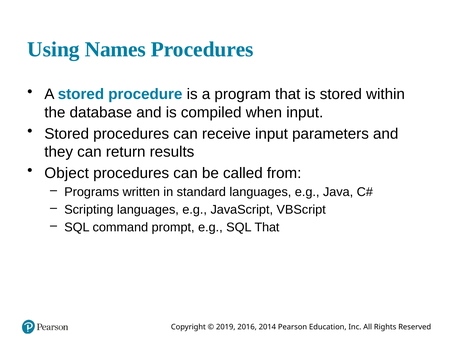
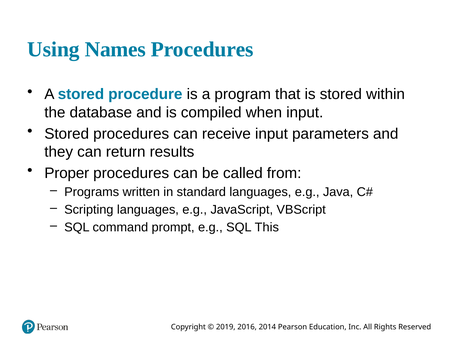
Object: Object -> Proper
SQL That: That -> This
